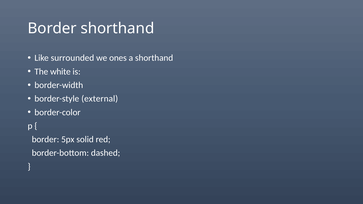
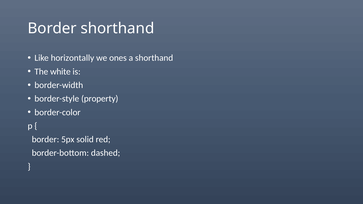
surrounded: surrounded -> horizontally
external: external -> property
